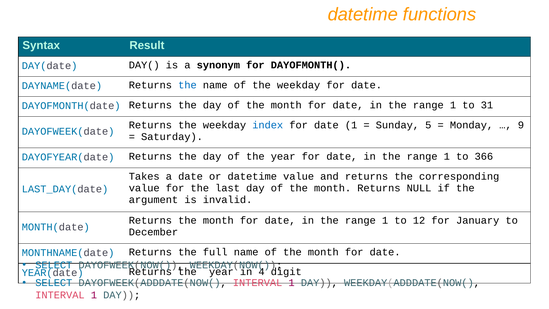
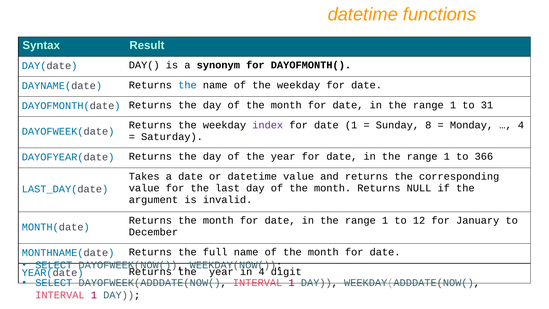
index colour: blue -> purple
5: 5 -> 8
9 at (521, 125): 9 -> 4
